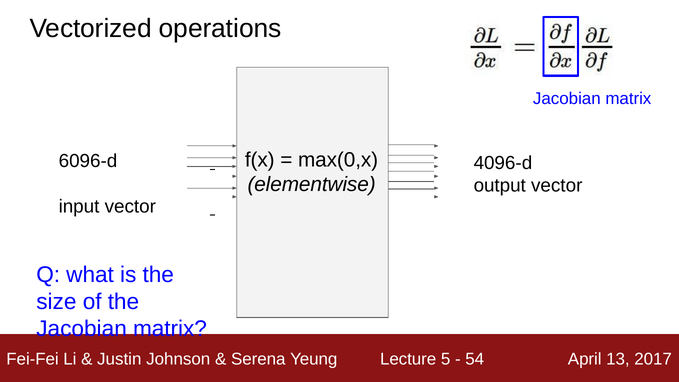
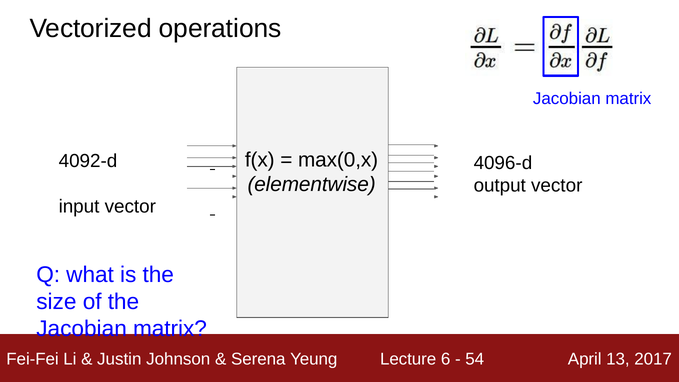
6096-d: 6096-d -> 4092-d
5: 5 -> 6
